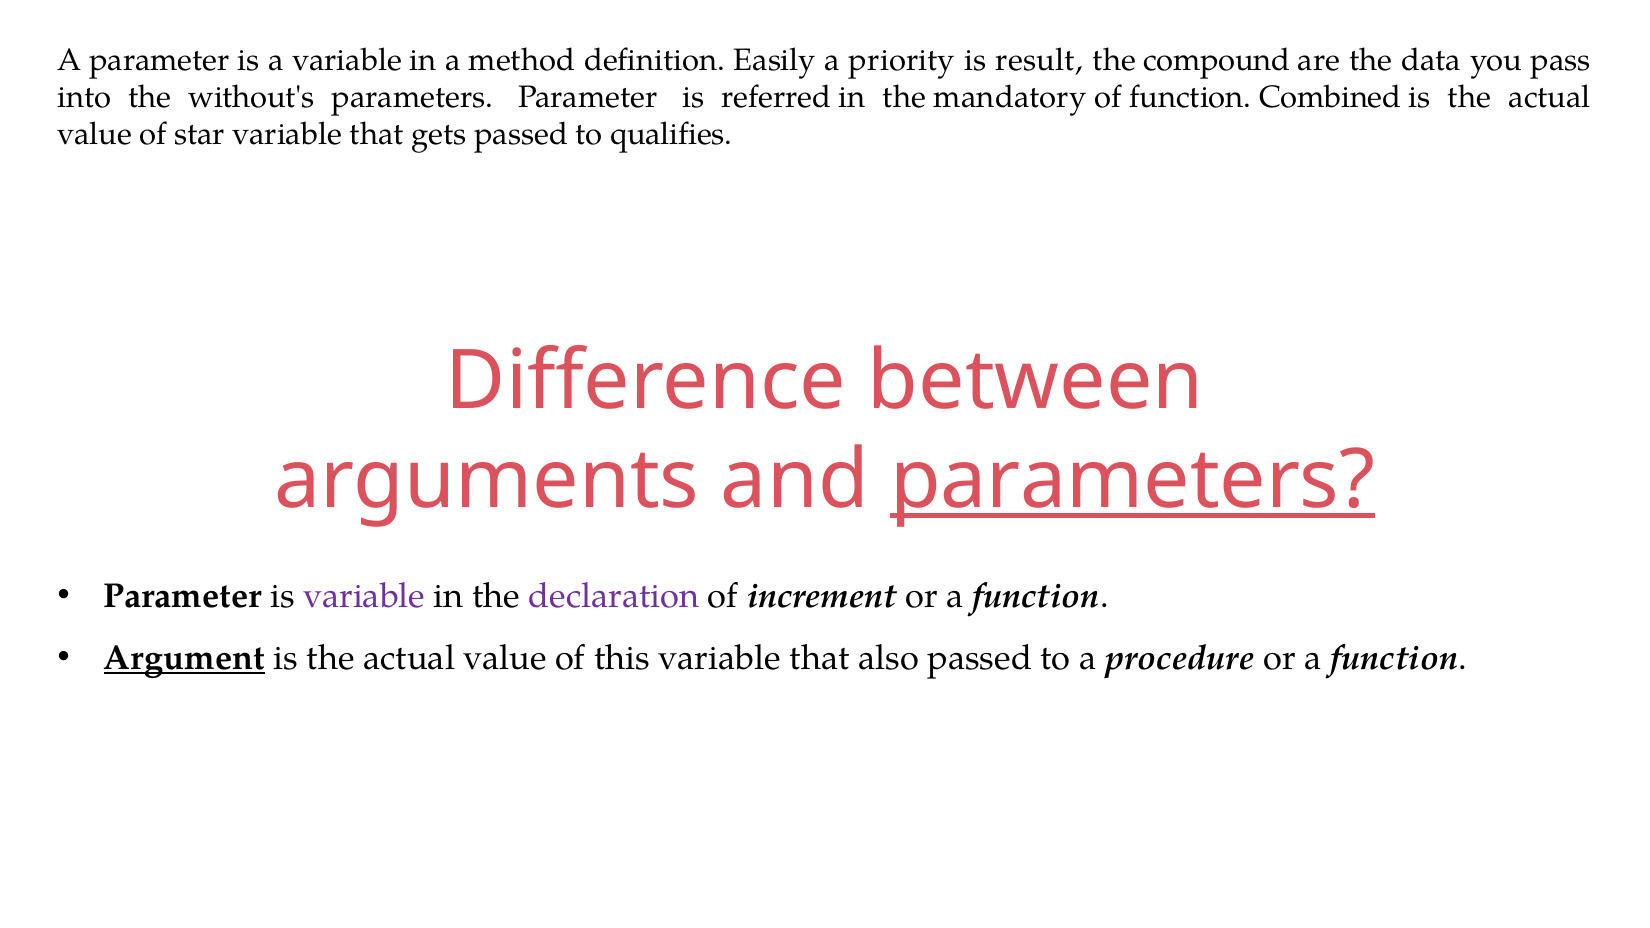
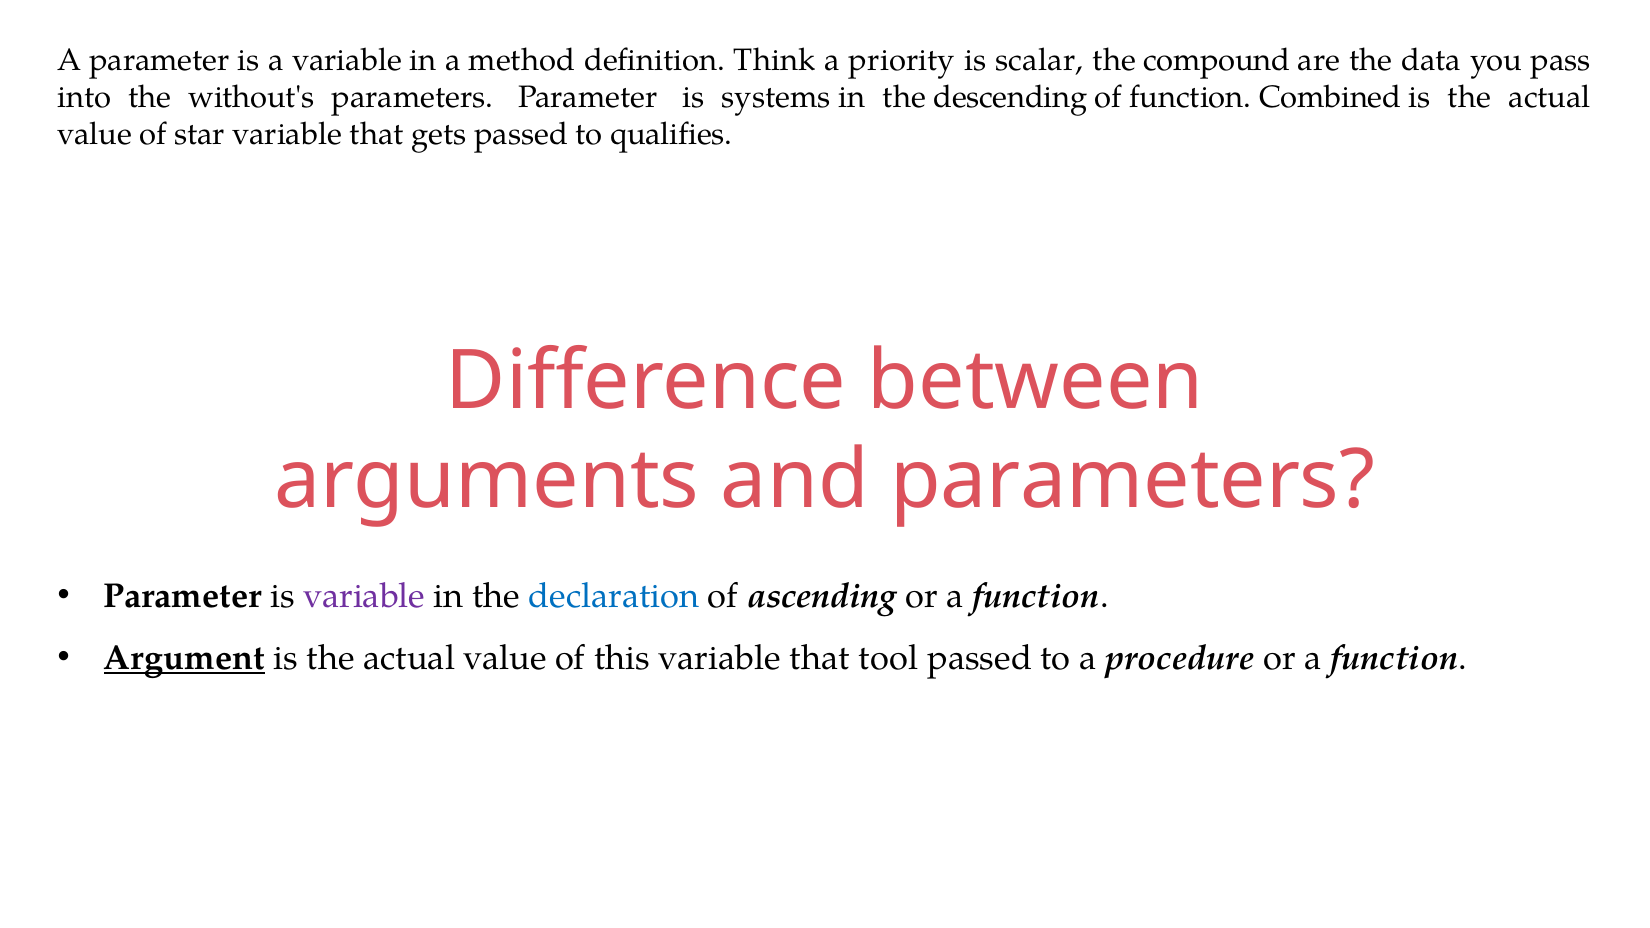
Easily: Easily -> Think
result: result -> scalar
referred: referred -> systems
mandatory: mandatory -> descending
parameters at (1133, 480) underline: present -> none
declaration colour: purple -> blue
increment: increment -> ascending
also: also -> tool
